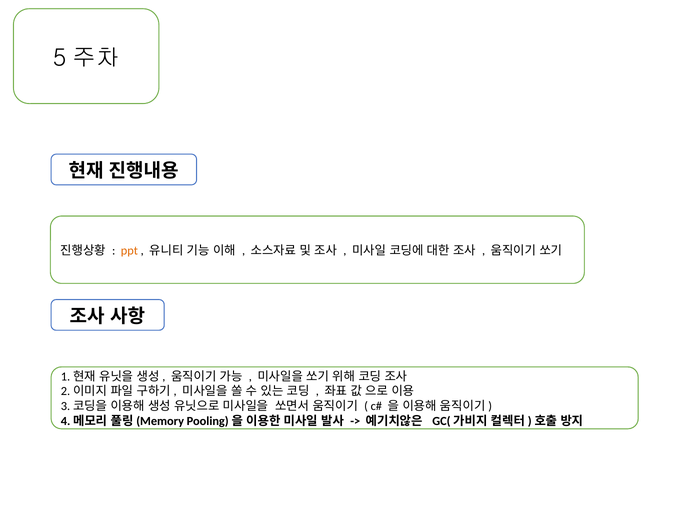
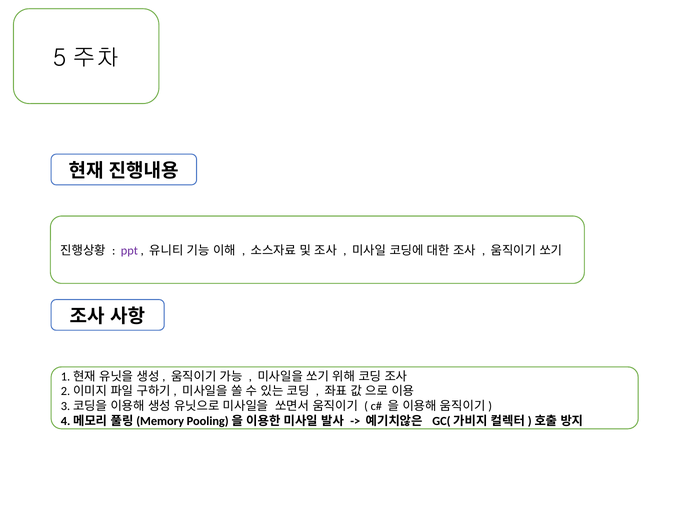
ppt colour: orange -> purple
